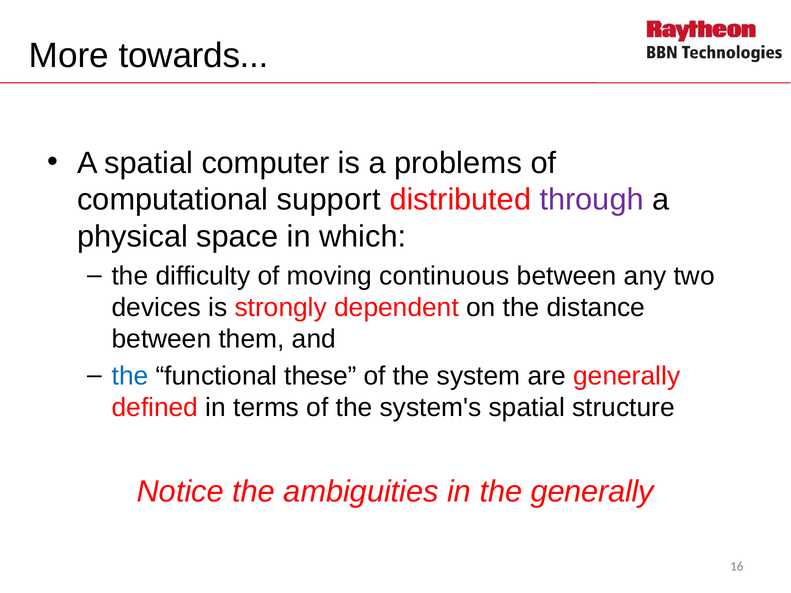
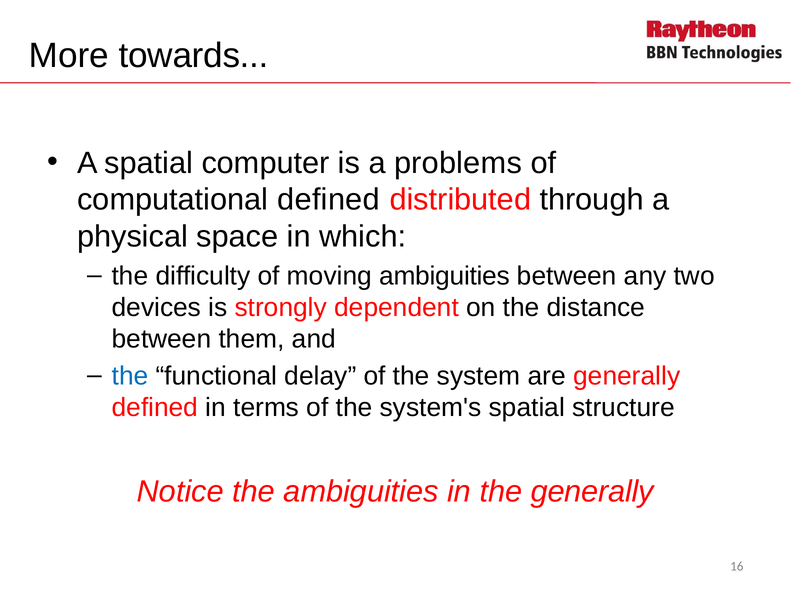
computational support: support -> defined
through colour: purple -> black
moving continuous: continuous -> ambiguities
these: these -> delay
